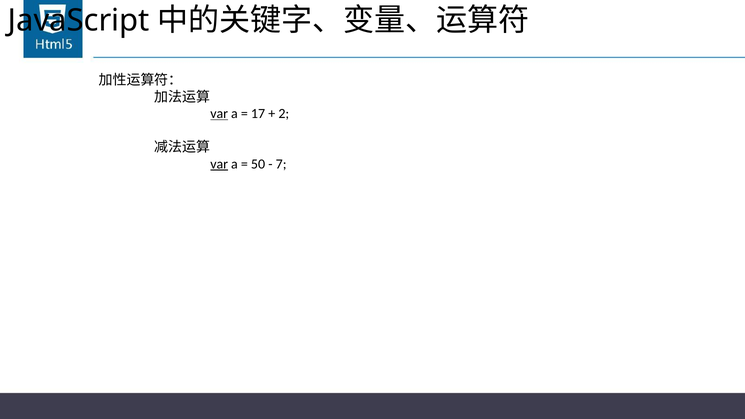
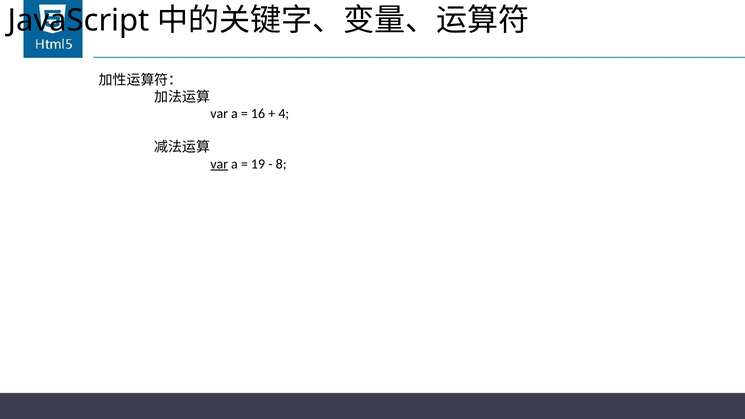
var at (219, 114) underline: present -> none
17: 17 -> 16
2: 2 -> 4
50: 50 -> 19
7: 7 -> 8
